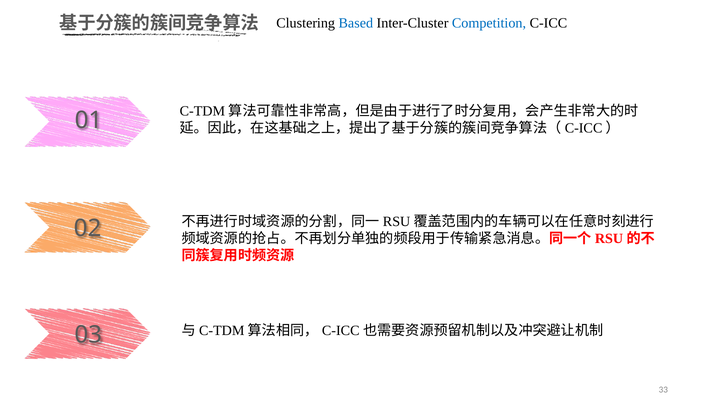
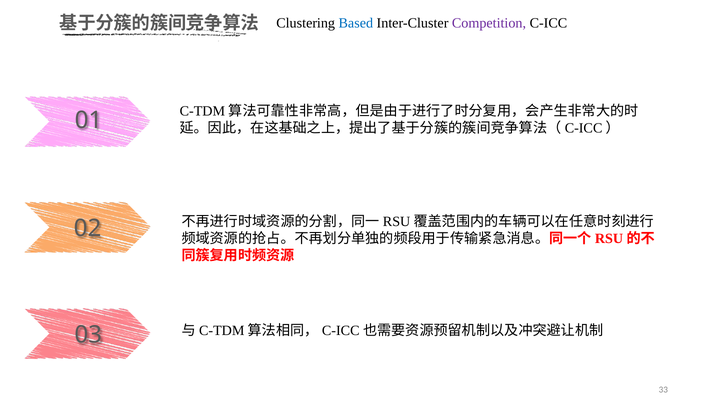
Competition colour: blue -> purple
